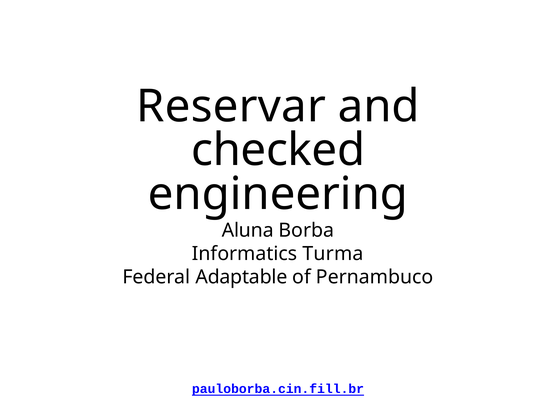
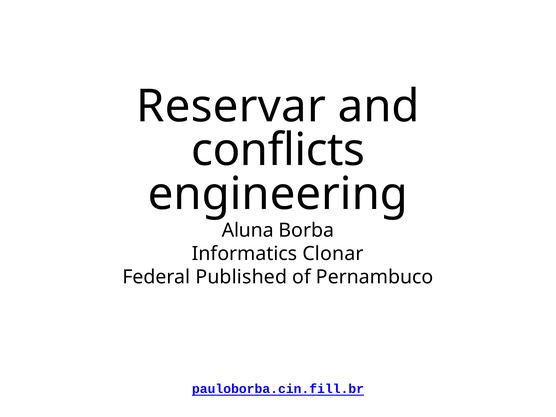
checked: checked -> conflicts
Turma: Turma -> Clonar
Adaptable: Adaptable -> Published
